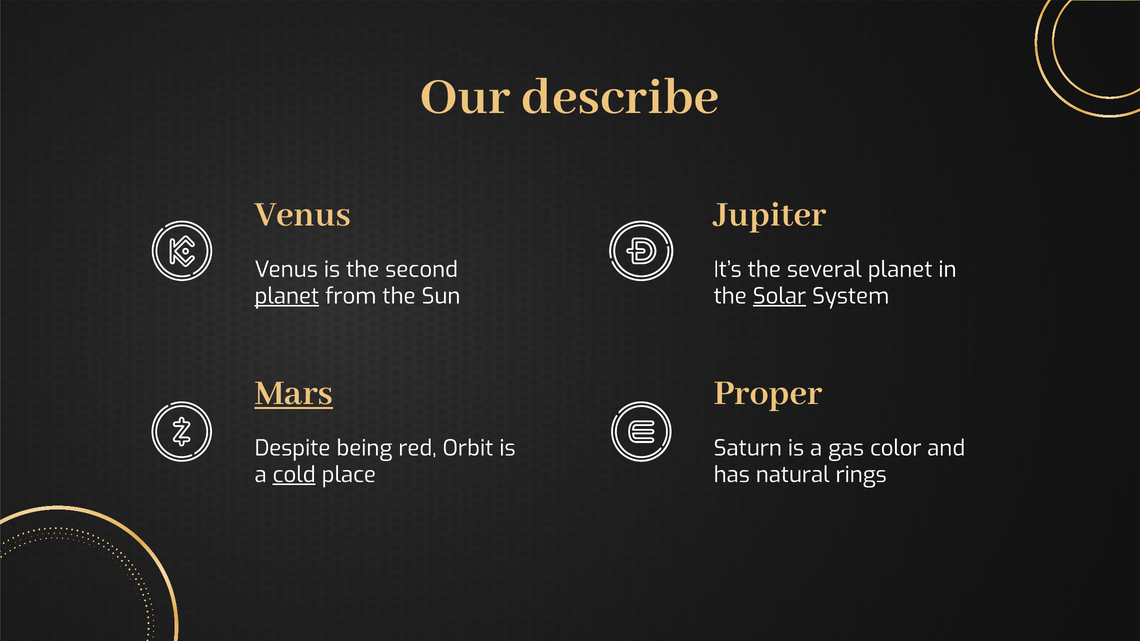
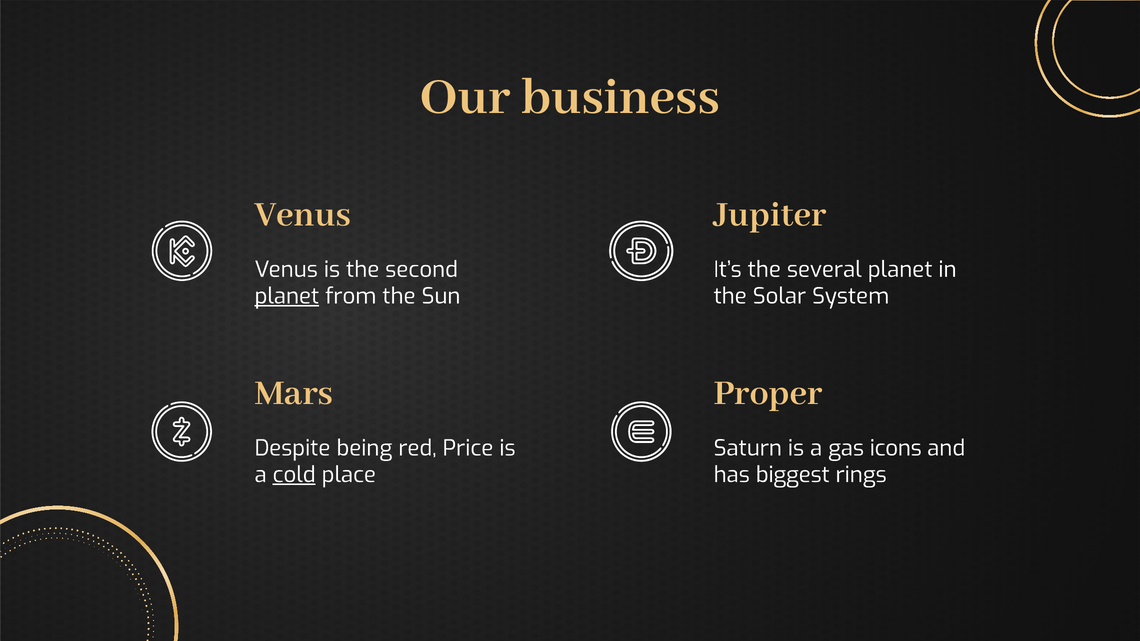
describe: describe -> business
Solar underline: present -> none
Mars underline: present -> none
Orbit: Orbit -> Price
color: color -> icons
natural: natural -> biggest
